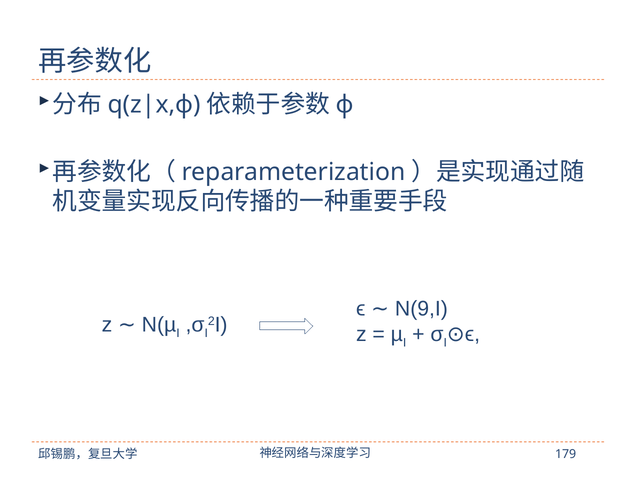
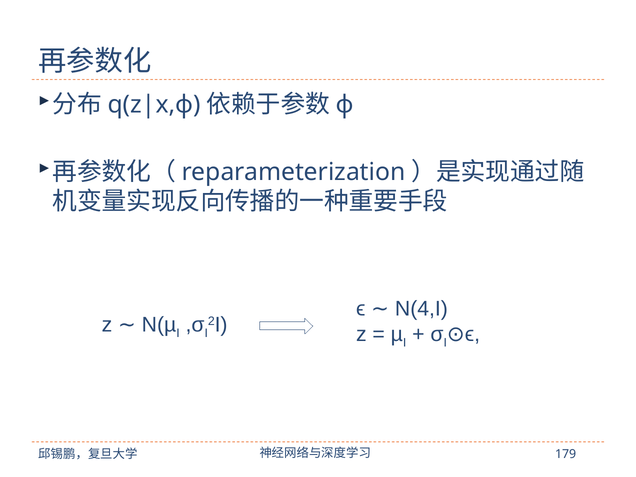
N(9,I: N(9,I -> N(4,I
